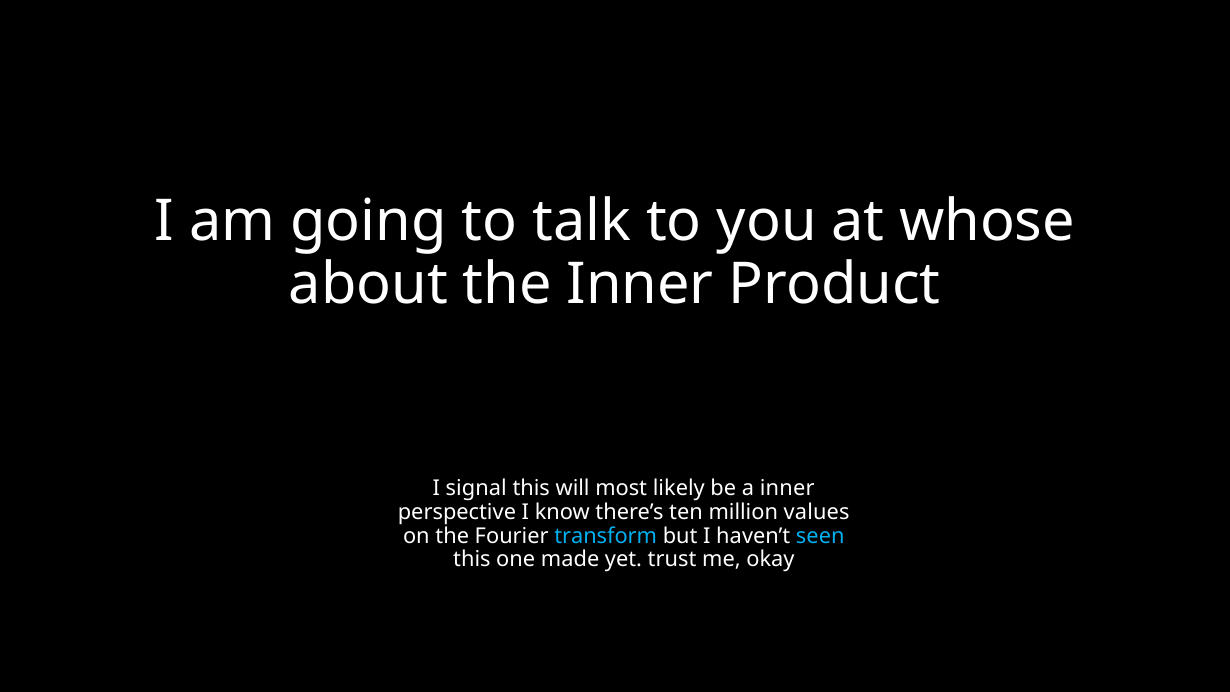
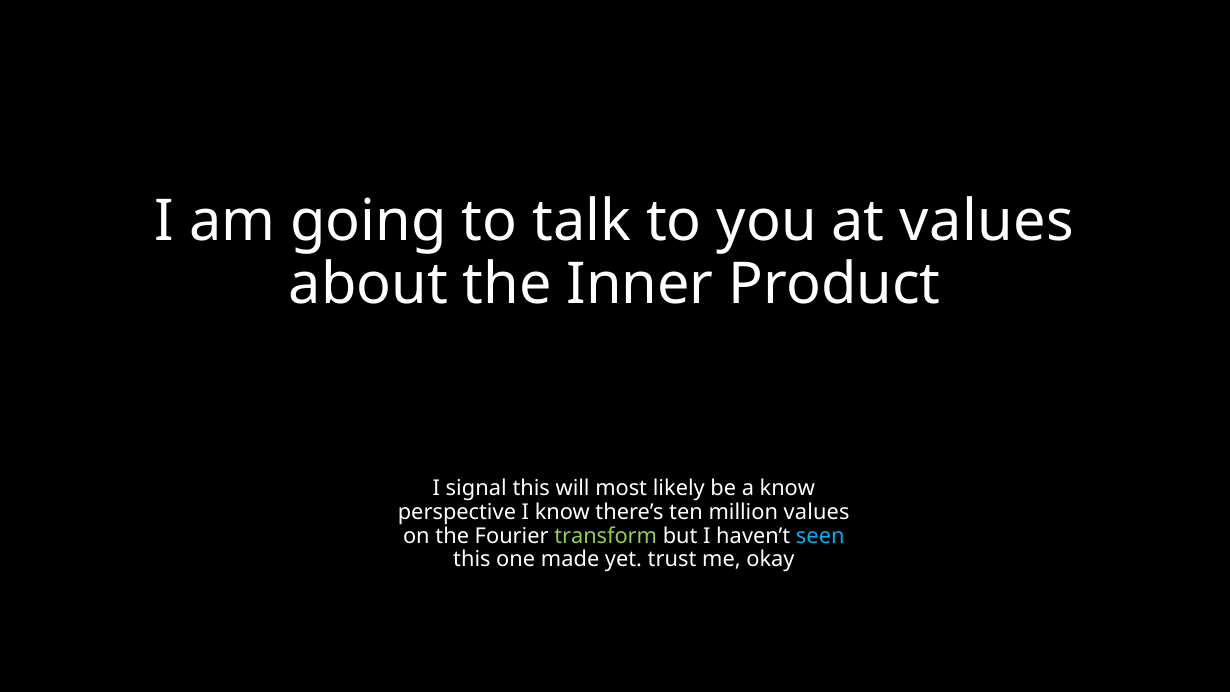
at whose: whose -> values
a inner: inner -> know
transform colour: light blue -> light green
